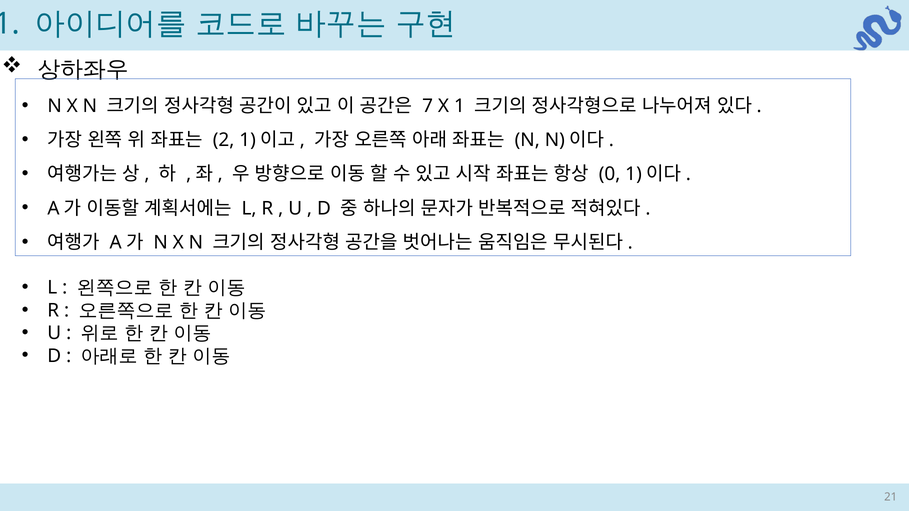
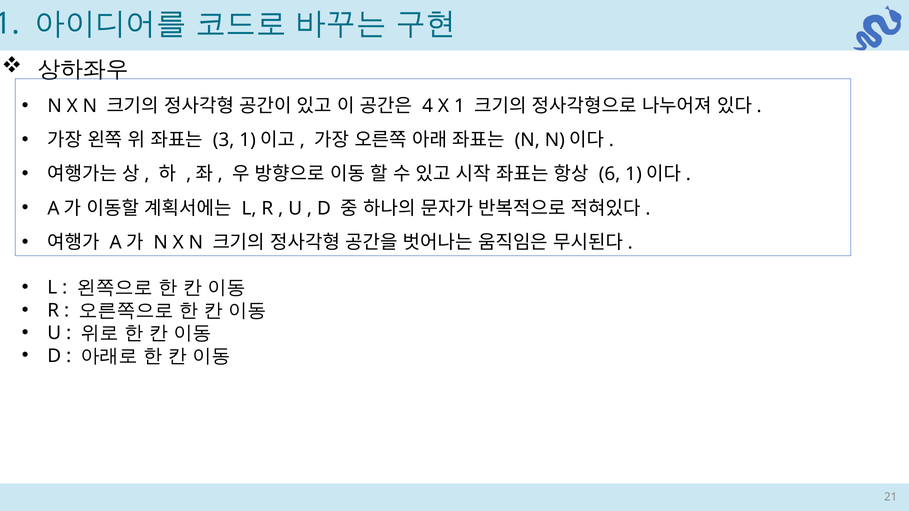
7: 7 -> 4
2: 2 -> 3
0: 0 -> 6
